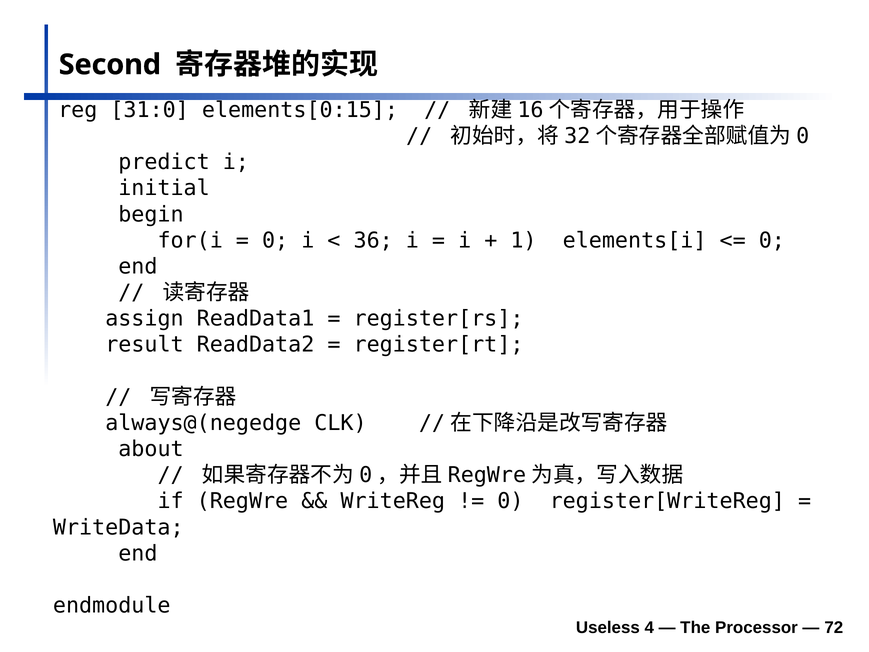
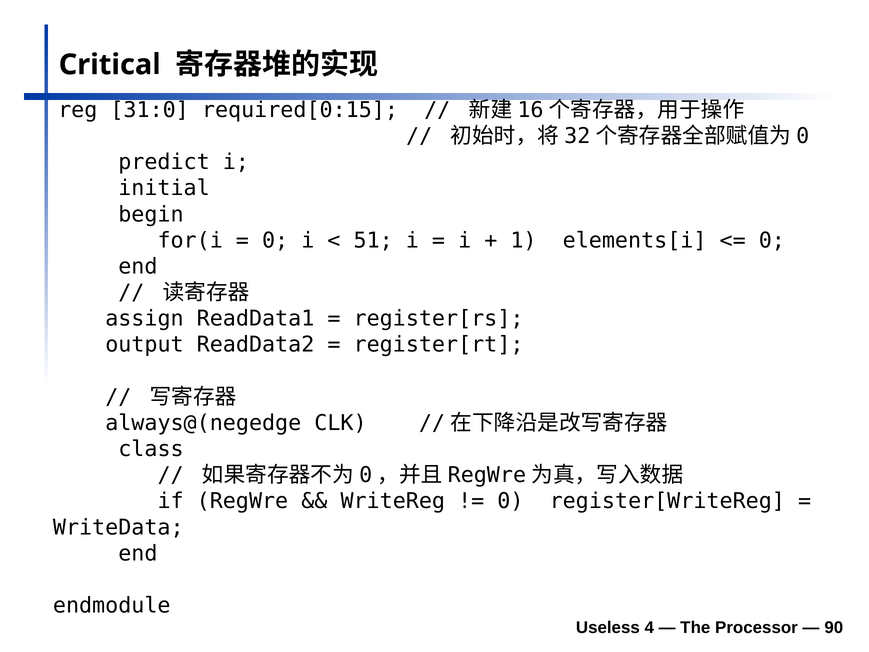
Second: Second -> Critical
elements[0:15: elements[0:15 -> required[0:15
36: 36 -> 51
result: result -> output
about: about -> class
72: 72 -> 90
